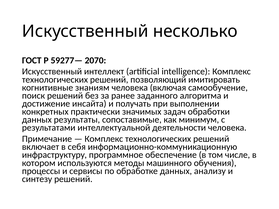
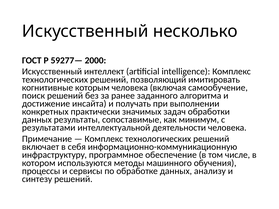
2070: 2070 -> 2000
знаниям: знаниям -> которым
